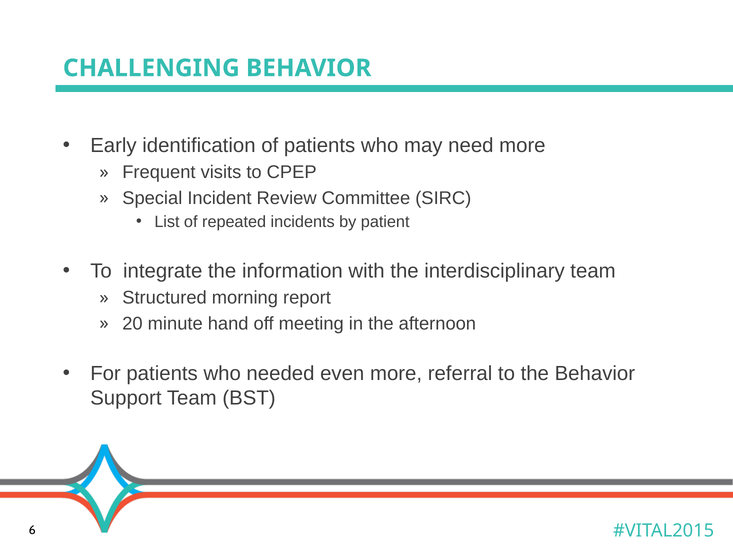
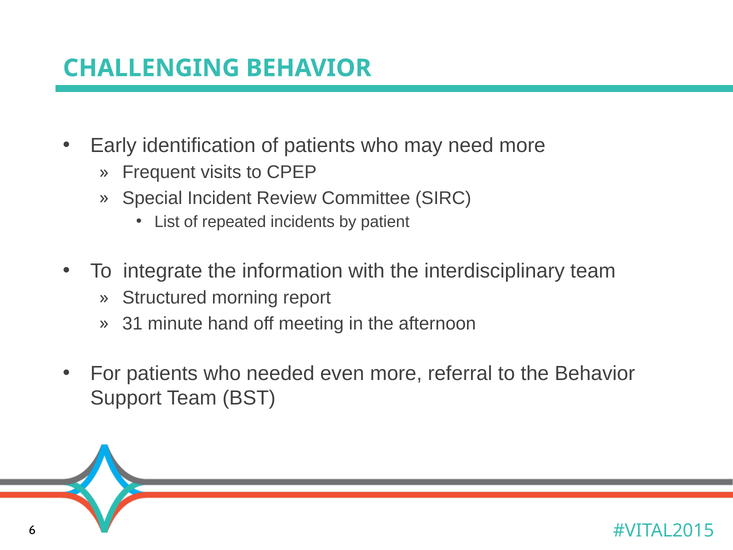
20: 20 -> 31
